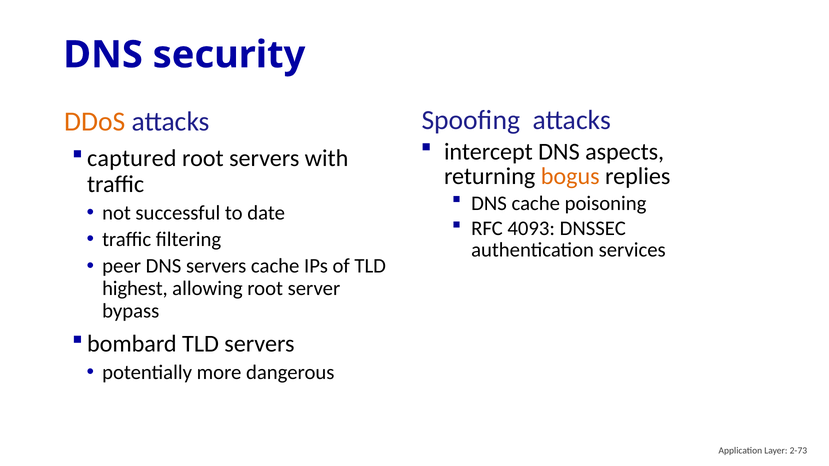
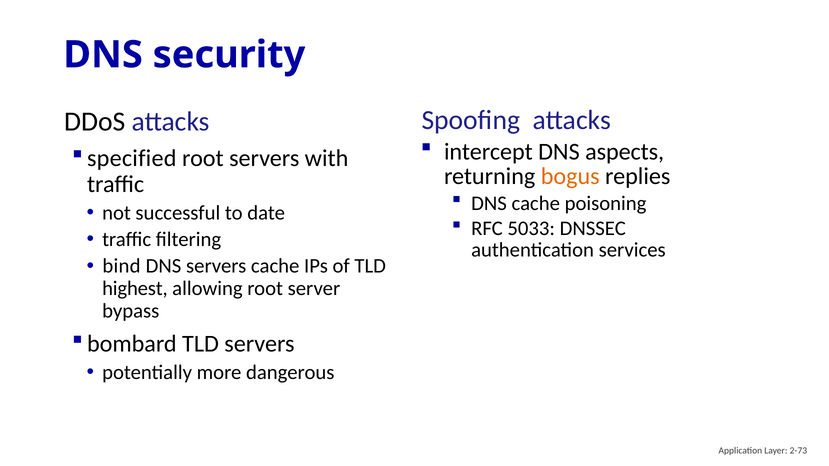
DDoS colour: orange -> black
captured: captured -> specified
4093: 4093 -> 5033
peer: peer -> bind
